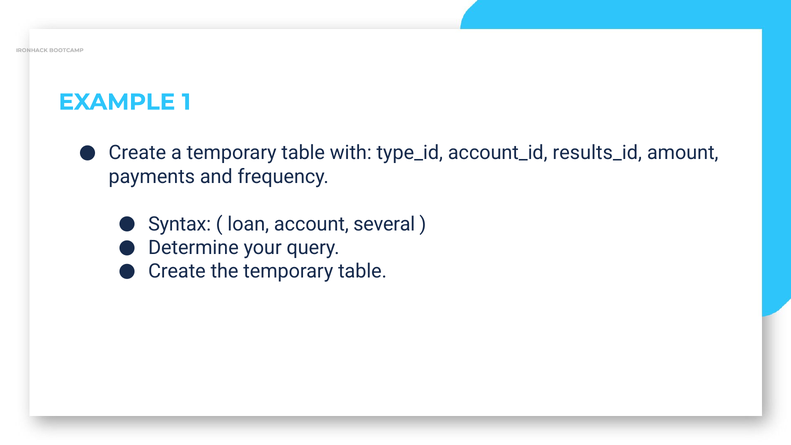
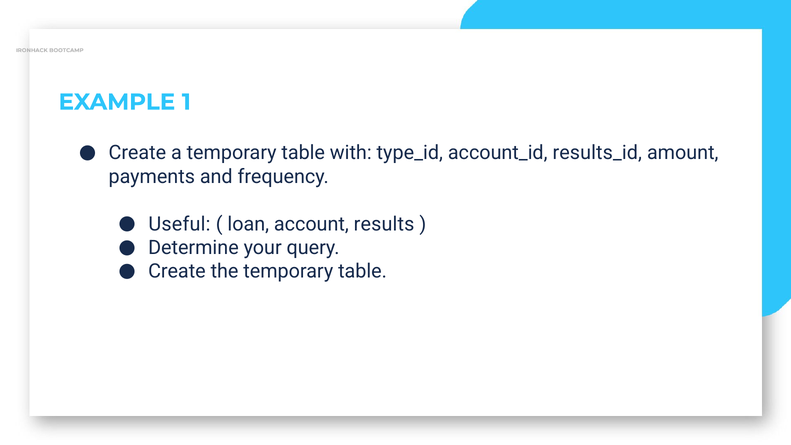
Syntax: Syntax -> Useful
several: several -> results
